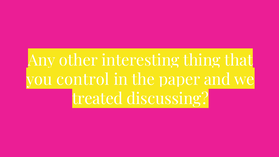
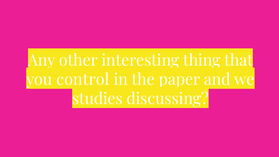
treated: treated -> studies
